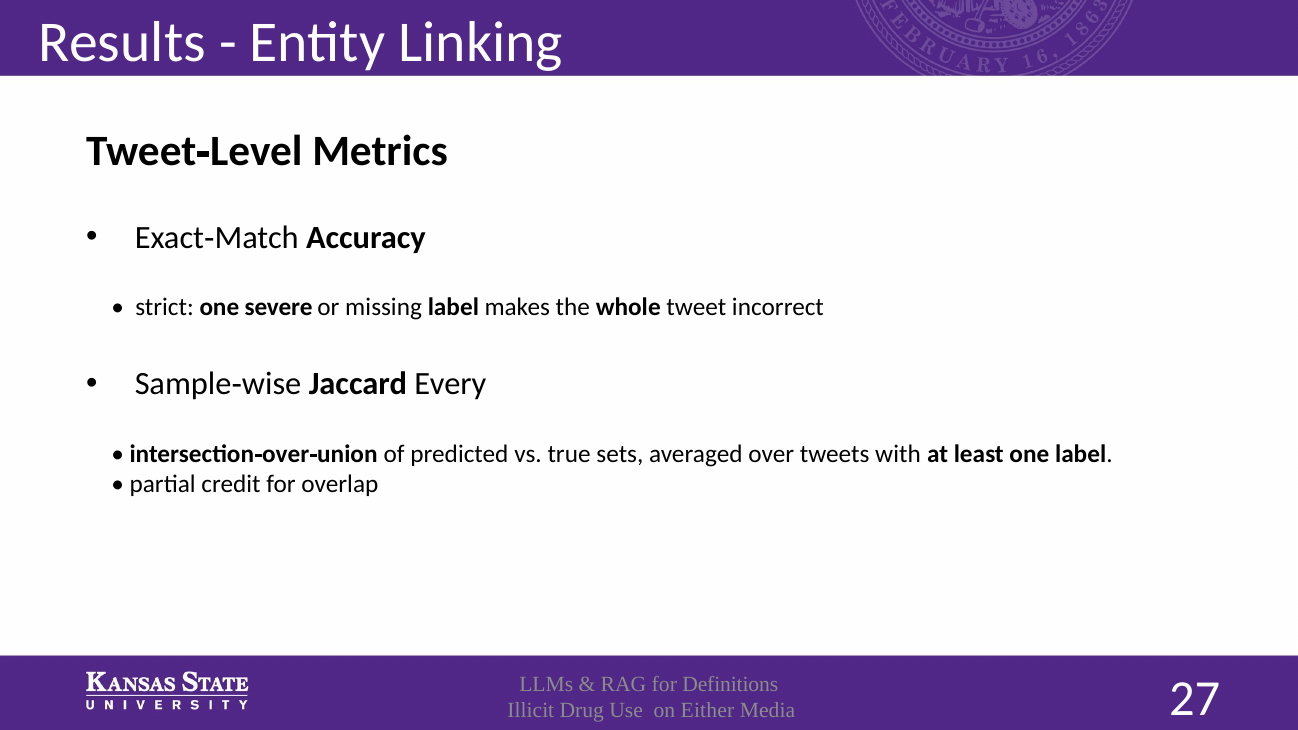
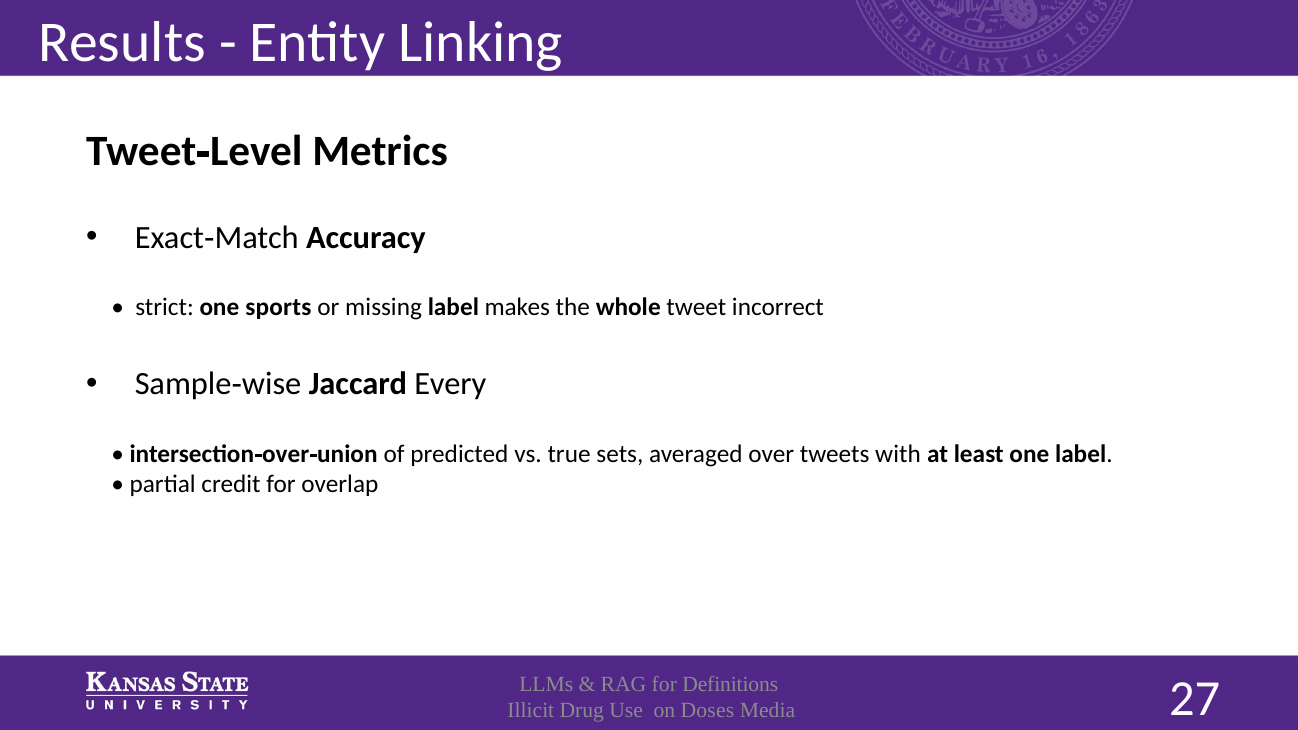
severe: severe -> sports
Either: Either -> Doses
